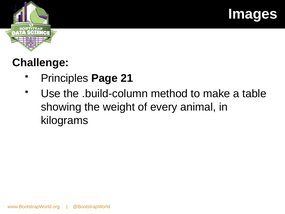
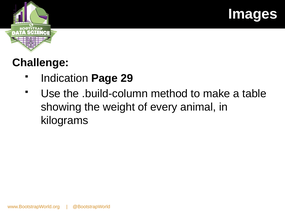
Principles: Principles -> Indication
21: 21 -> 29
